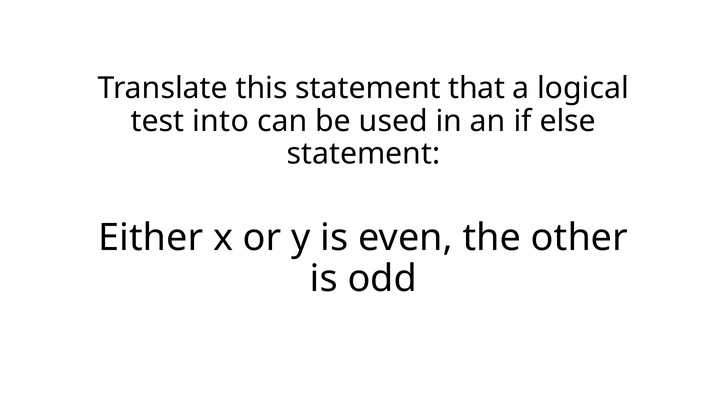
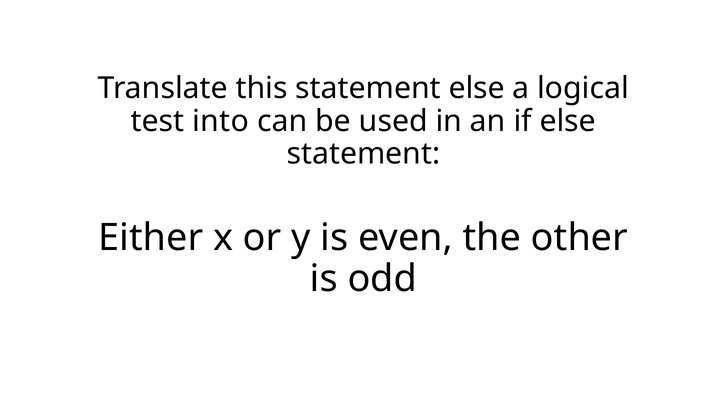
statement that: that -> else
